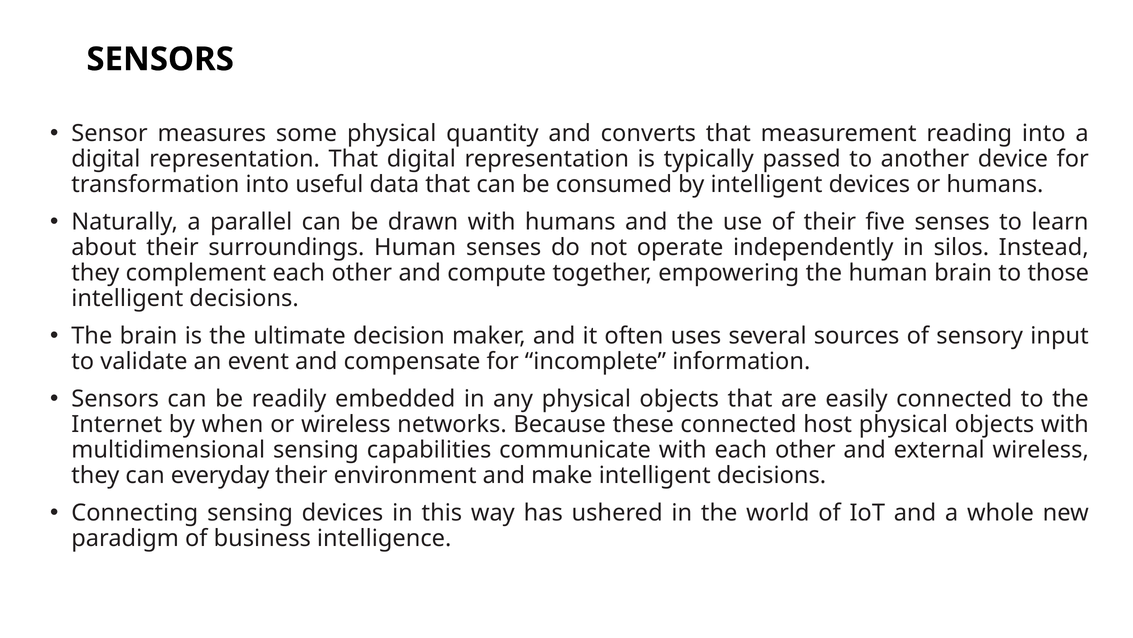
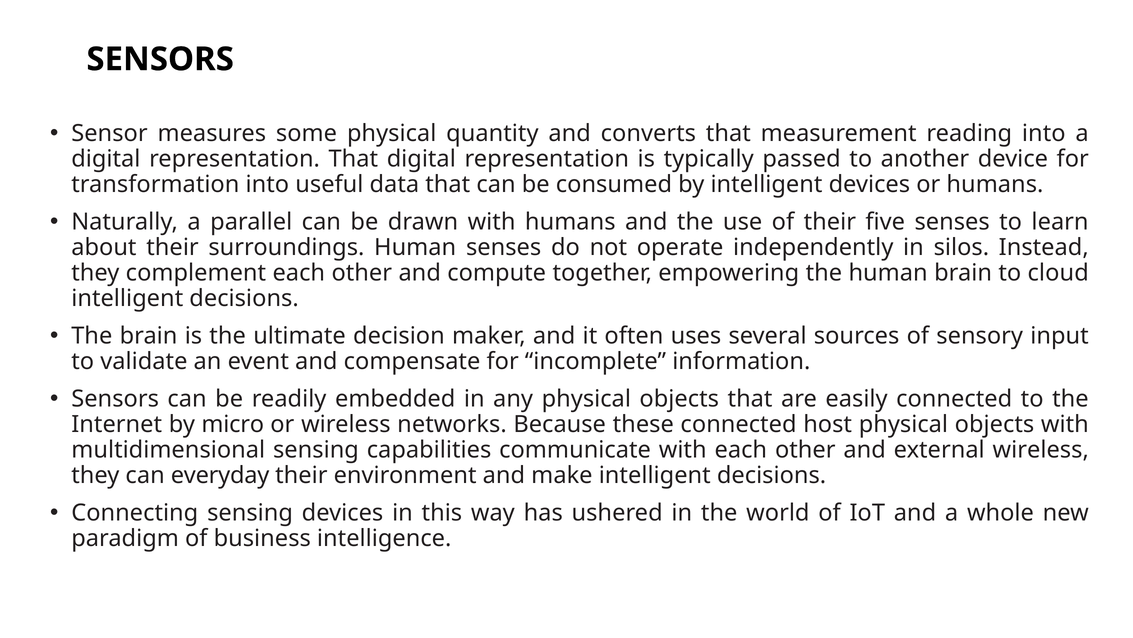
those: those -> cloud
when: when -> micro
